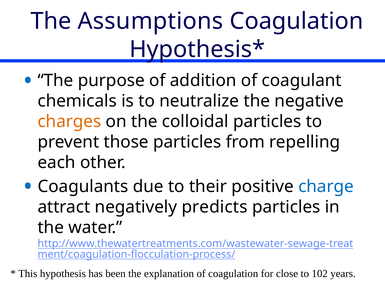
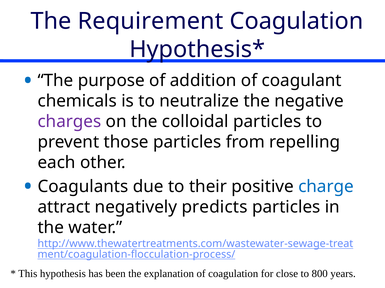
Assumptions: Assumptions -> Requirement
charges colour: orange -> purple
102: 102 -> 800
